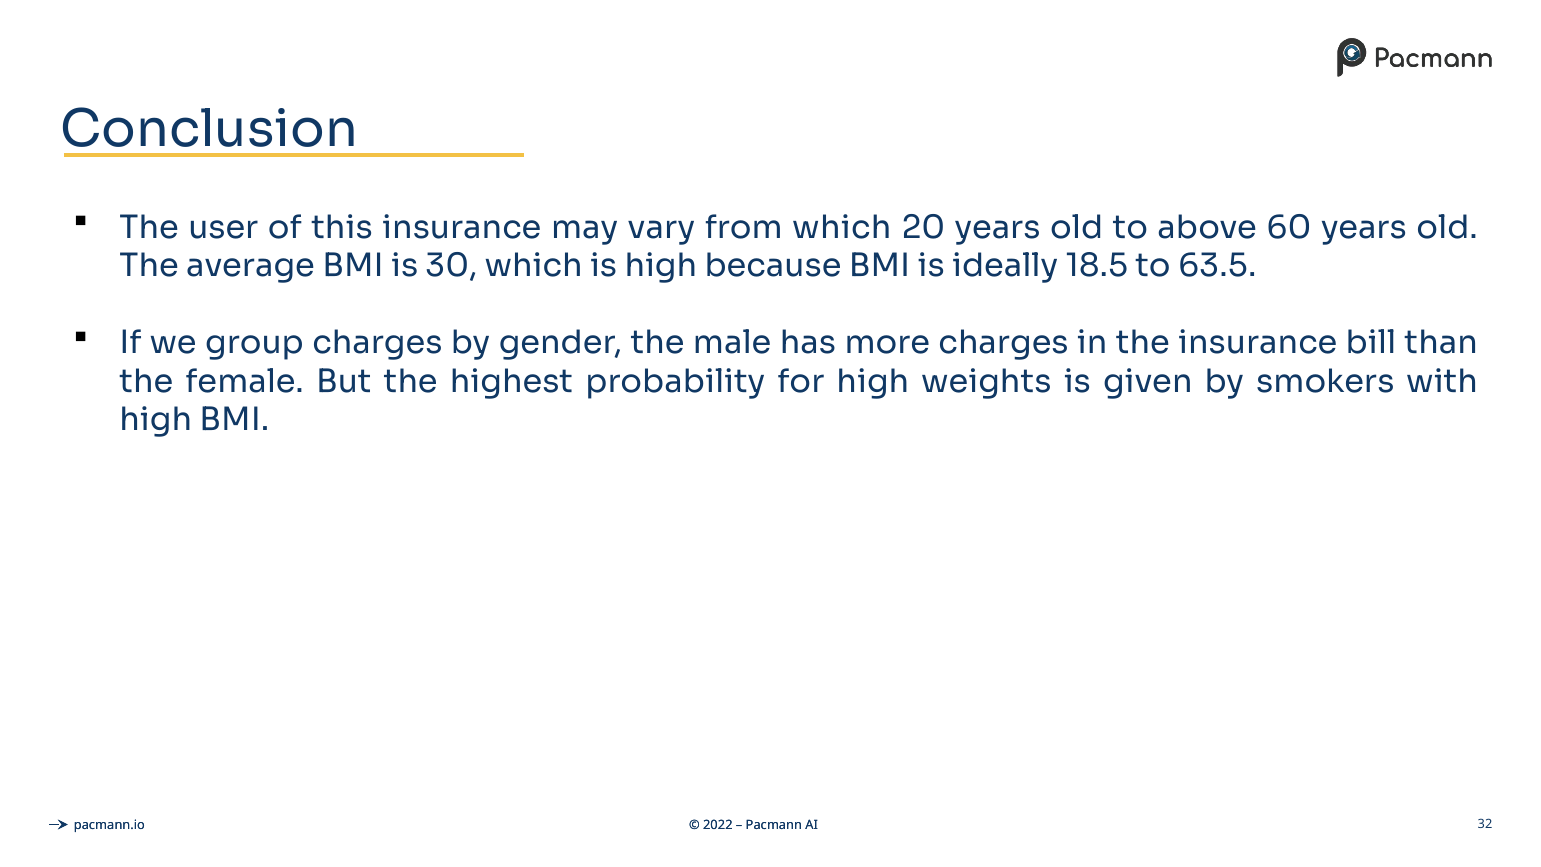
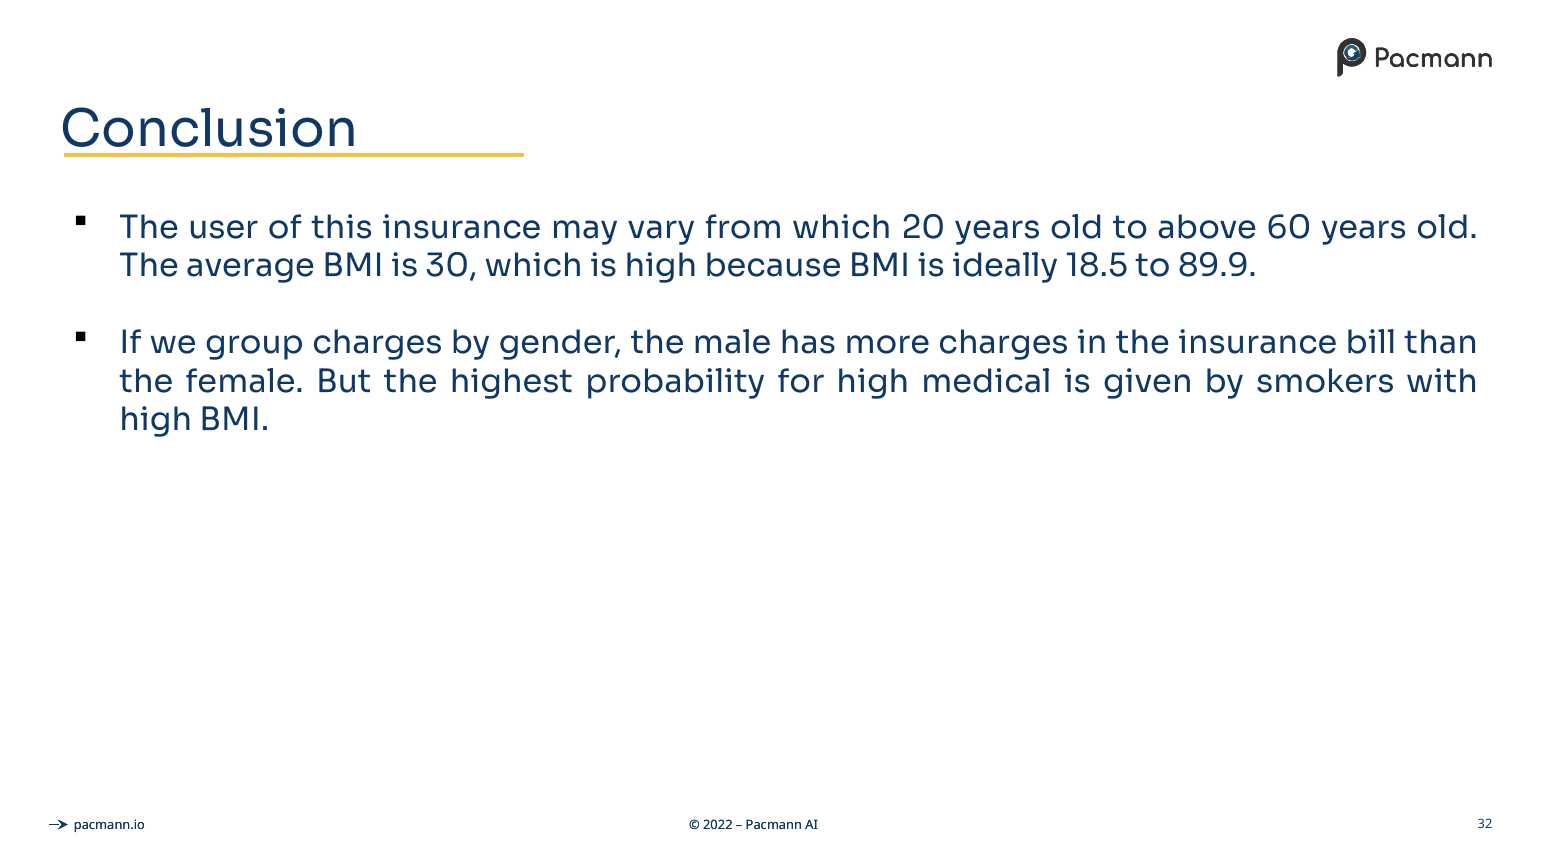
63.5: 63.5 -> 89.9
weights: weights -> medical
